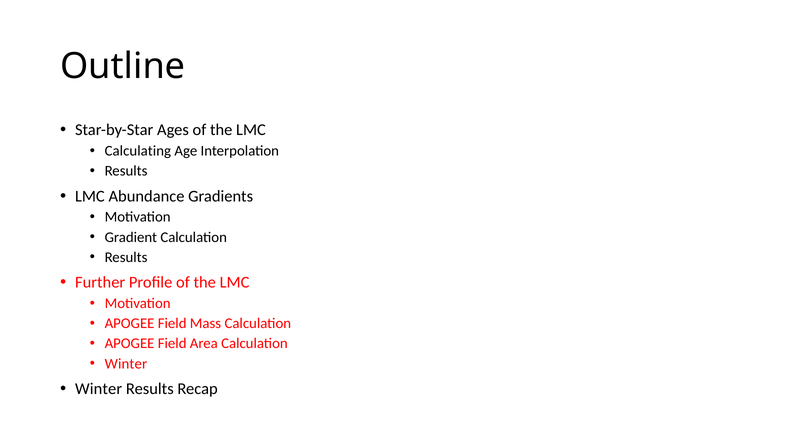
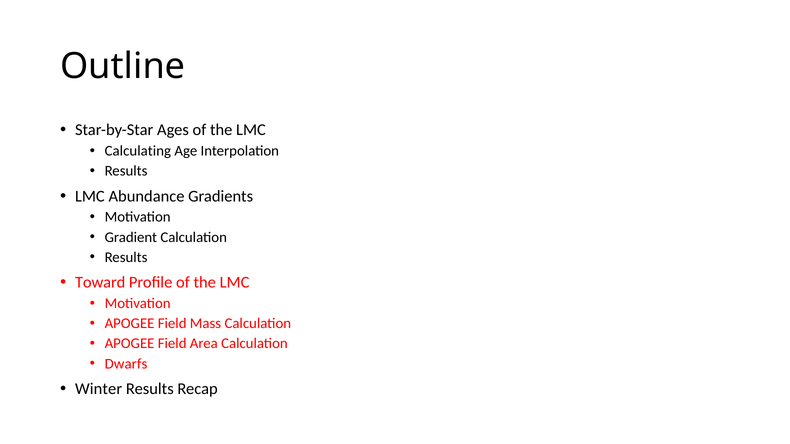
Further: Further -> Toward
Winter at (126, 364): Winter -> Dwarfs
